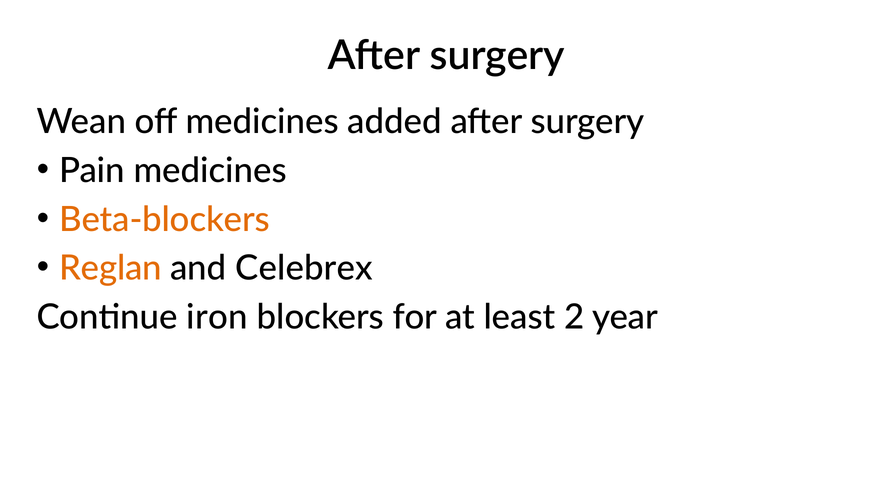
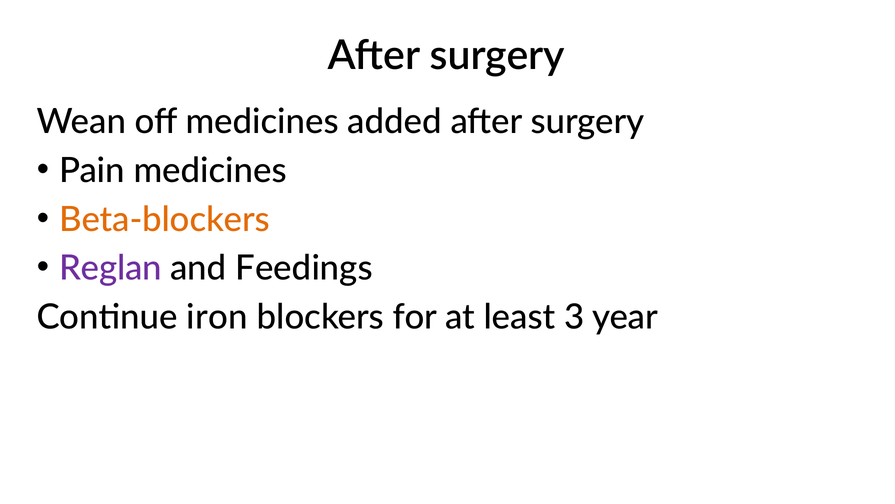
Reglan colour: orange -> purple
Celebrex: Celebrex -> Feedings
2: 2 -> 3
